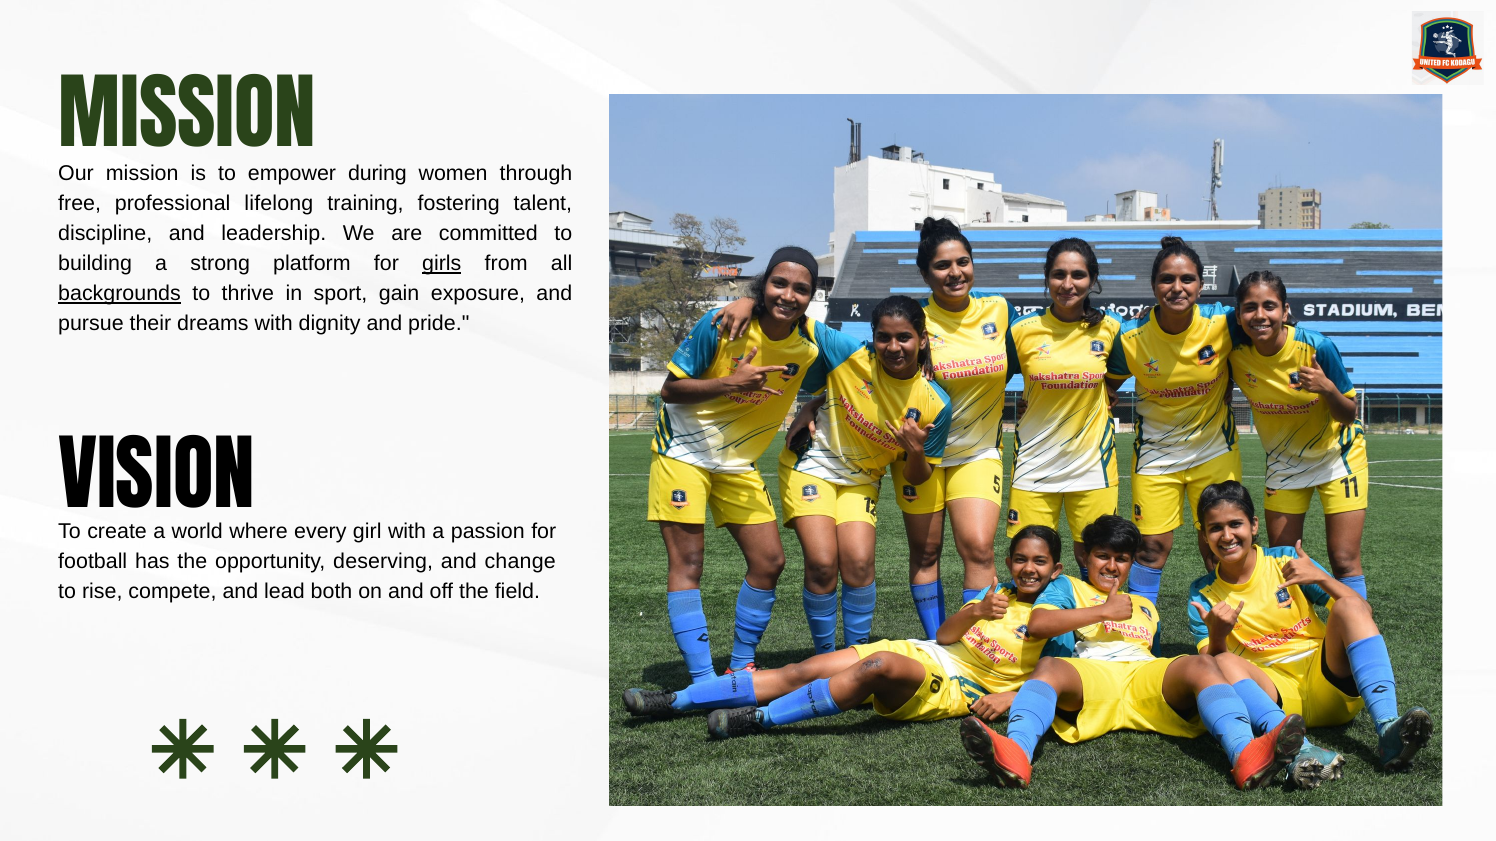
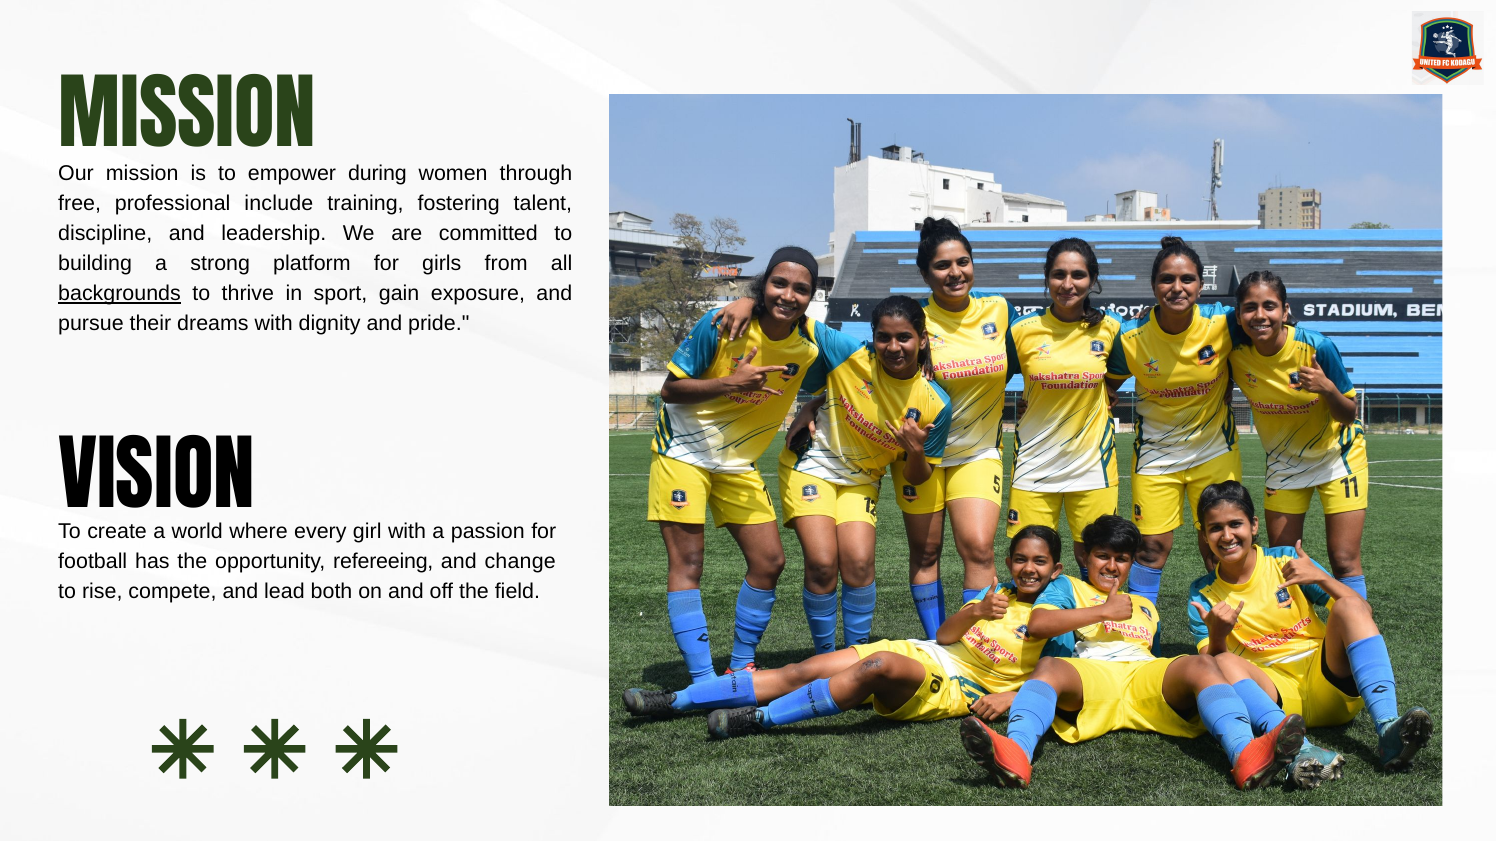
lifelong: lifelong -> include
girls underline: present -> none
deserving: deserving -> refereeing
